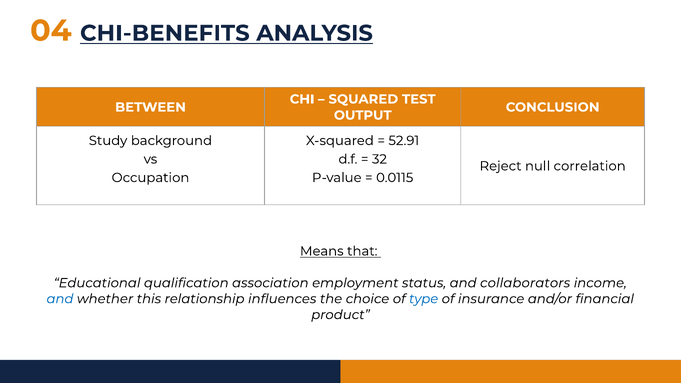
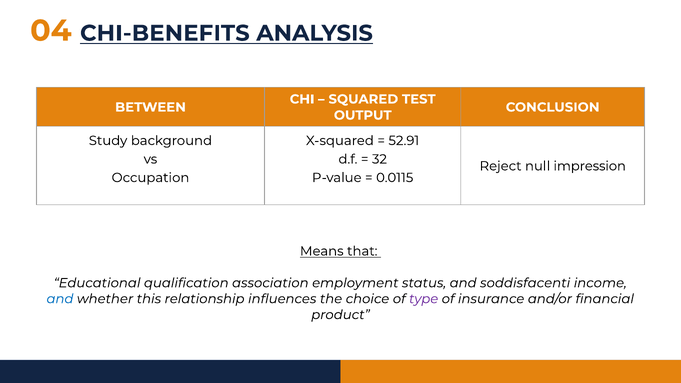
correlation: correlation -> impression
collaborators: collaborators -> soddisfacenti
type colour: blue -> purple
